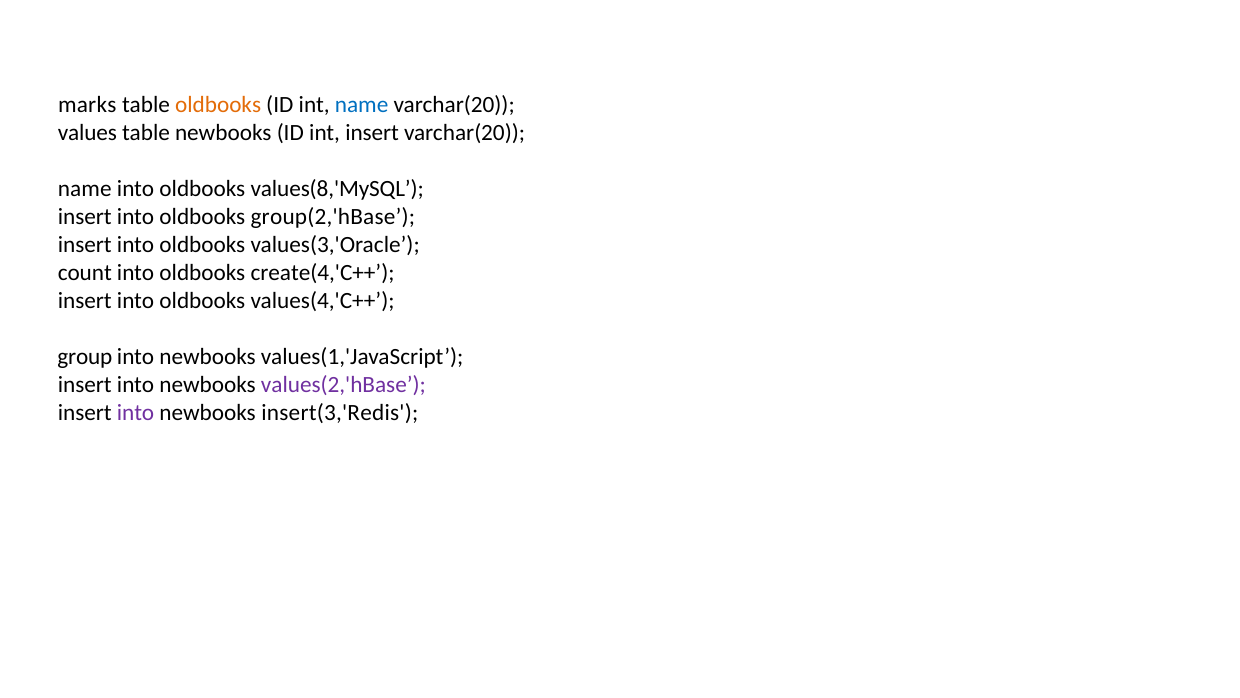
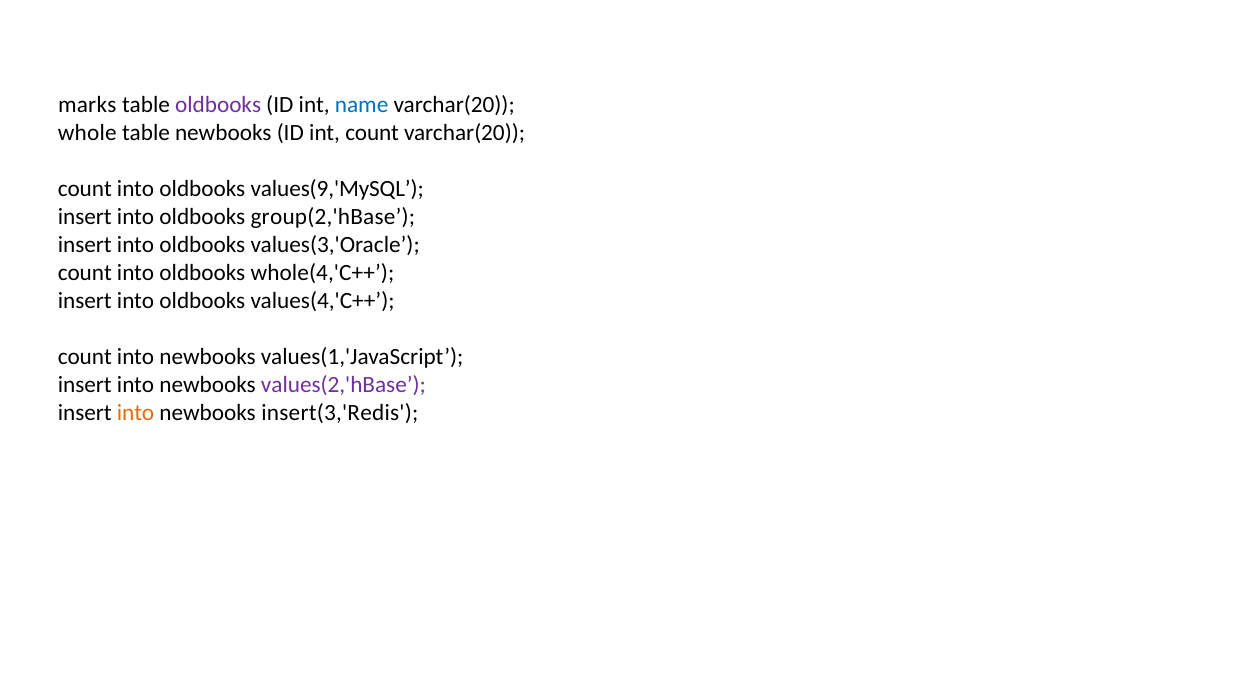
oldbooks at (218, 105) colour: orange -> purple
values: values -> whole
int insert: insert -> count
name at (85, 189): name -> count
values(8,'MySQL: values(8,'MySQL -> values(9,'MySQL
create(4,'C++: create(4,'C++ -> whole(4,'C++
group at (85, 356): group -> count
into at (136, 412) colour: purple -> orange
